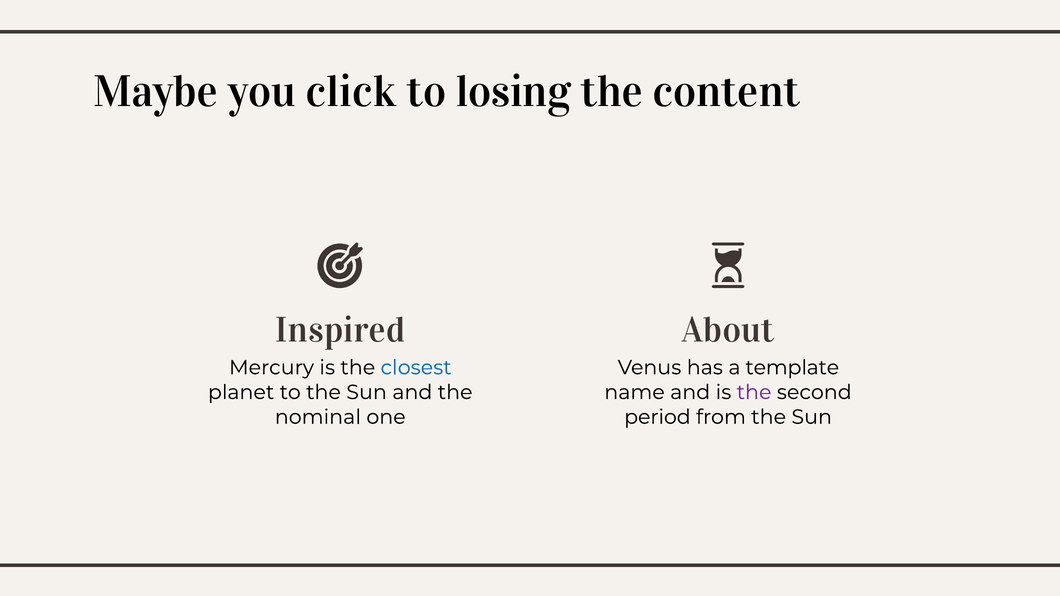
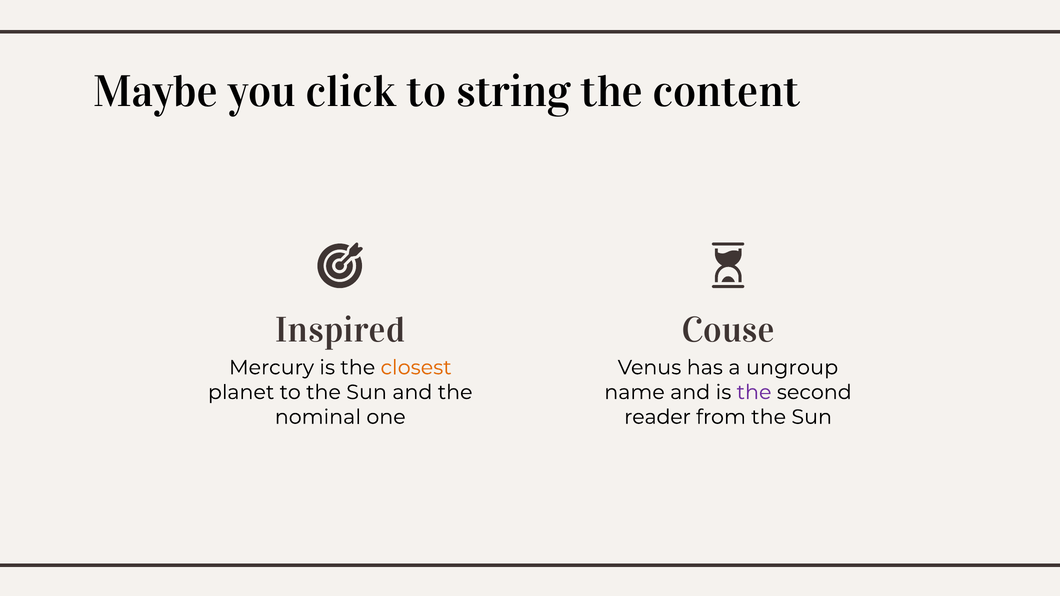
losing: losing -> string
About: About -> Couse
closest colour: blue -> orange
template: template -> ungroup
period: period -> reader
